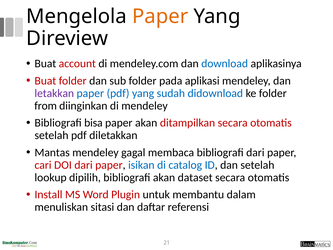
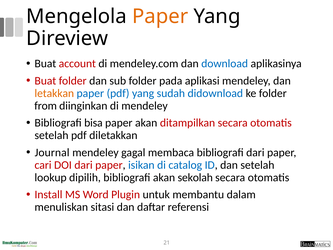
letakkan colour: purple -> orange
Mantas: Mantas -> Journal
dataset: dataset -> sekolah
